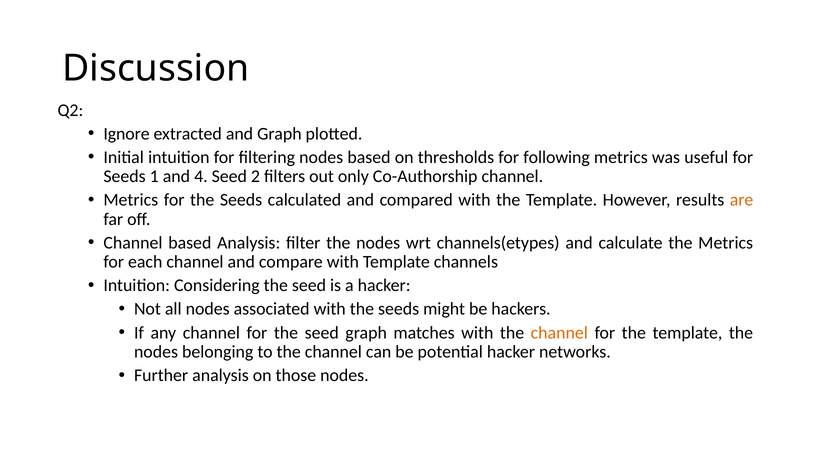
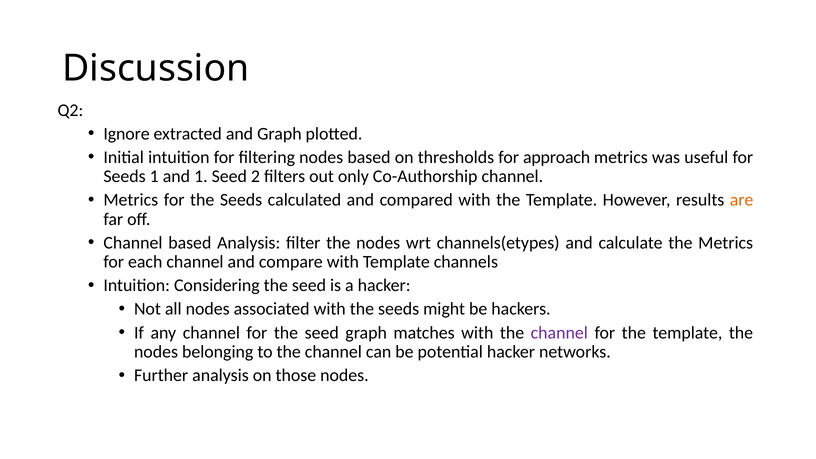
following: following -> approach
and 4: 4 -> 1
channel at (559, 333) colour: orange -> purple
